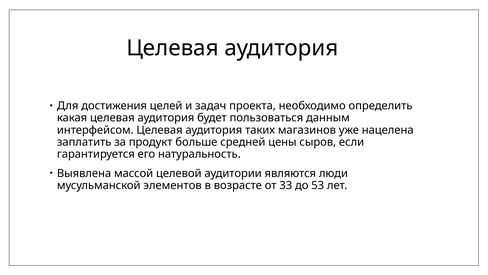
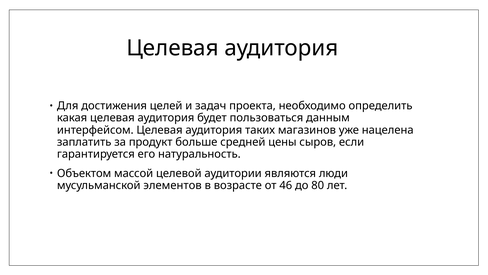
Выявлена: Выявлена -> Объектом
33: 33 -> 46
53: 53 -> 80
